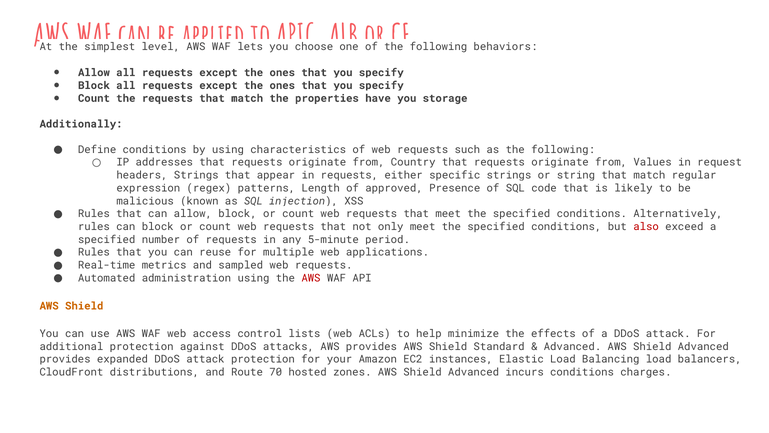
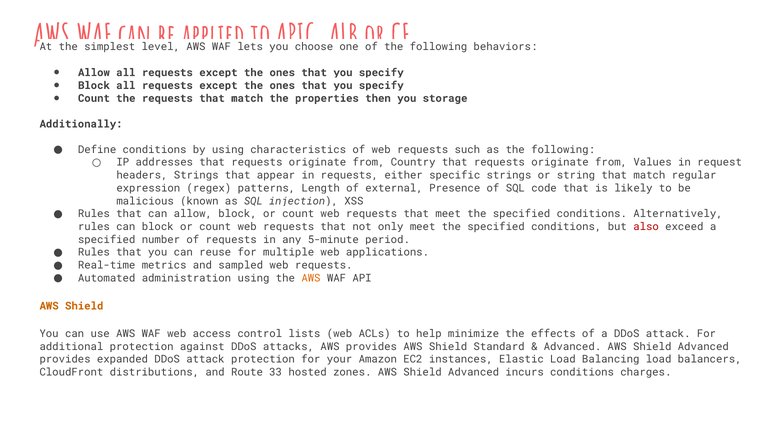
have: have -> then
approved: approved -> external
AWS at (311, 278) colour: red -> orange
70: 70 -> 33
